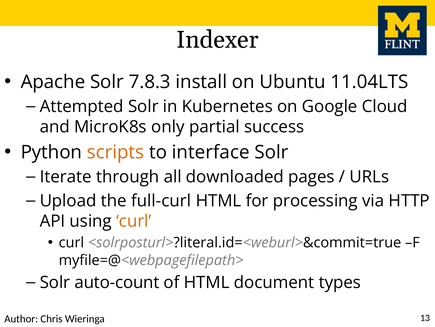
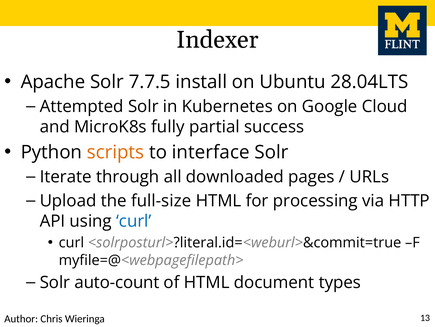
7.8.3: 7.8.3 -> 7.7.5
11.04LTS: 11.04LTS -> 28.04LTS
only: only -> fully
full-curl: full-curl -> full-size
curl at (134, 221) colour: orange -> blue
